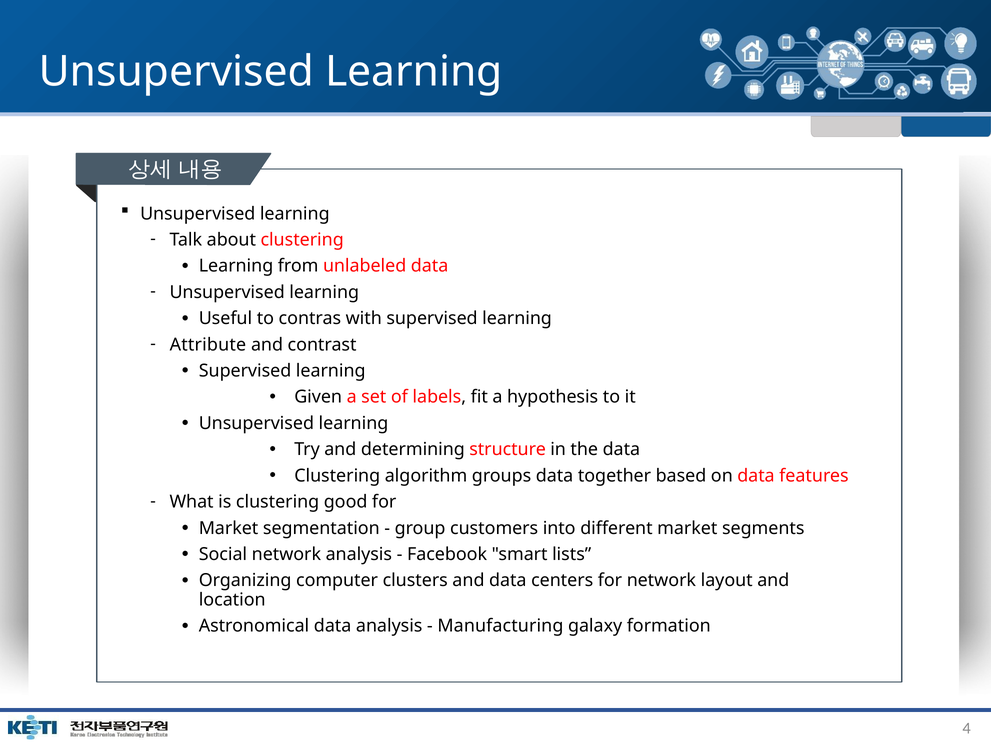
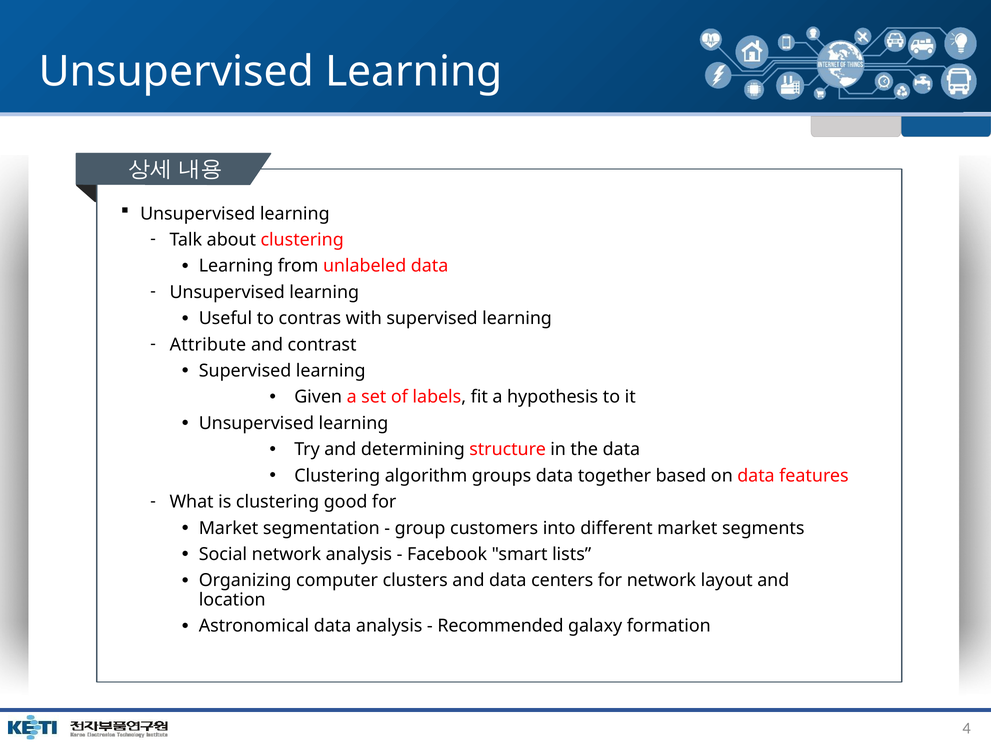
Manufacturing: Manufacturing -> Recommended
